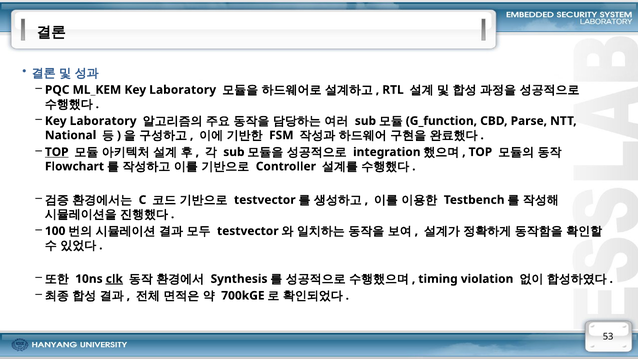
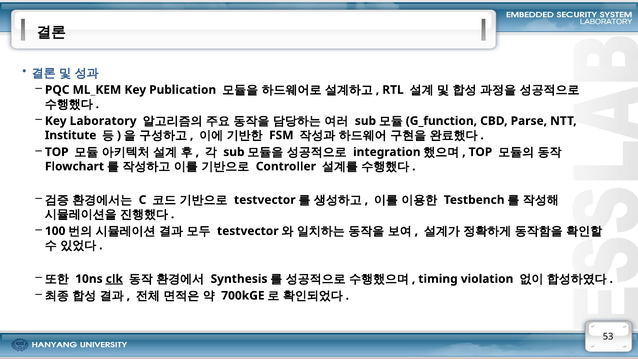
ML_KEM Key Laboratory: Laboratory -> Publication
National: National -> Institute
TOP at (57, 152) underline: present -> none
